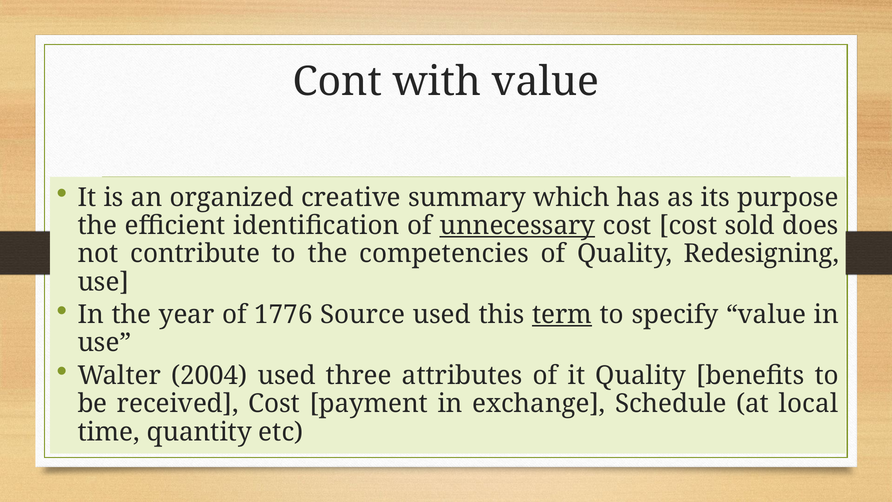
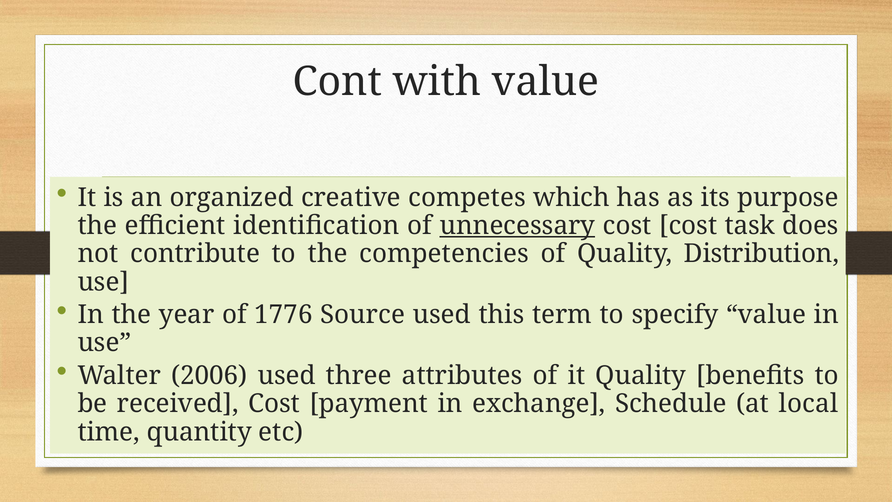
summary: summary -> competes
sold: sold -> task
Redesigning: Redesigning -> Distribution
term underline: present -> none
2004: 2004 -> 2006
